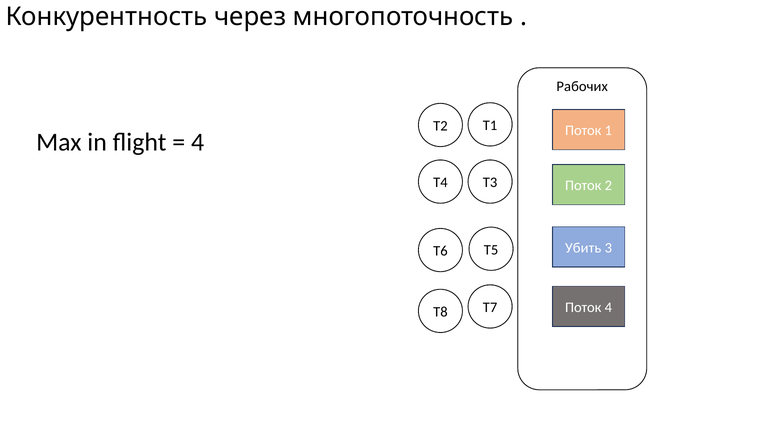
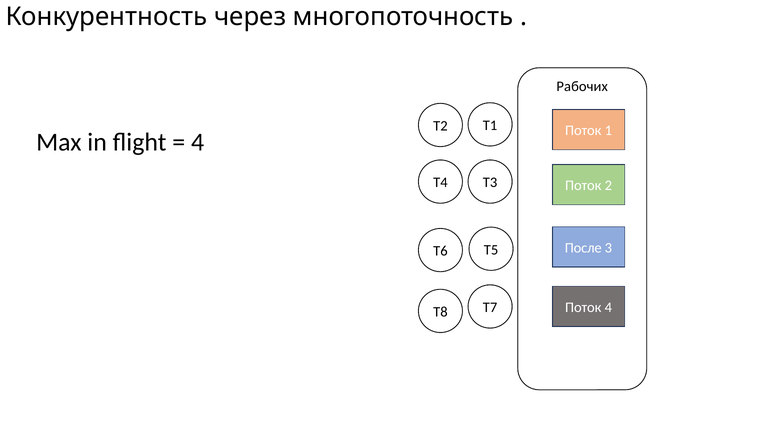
Убить: Убить -> После
